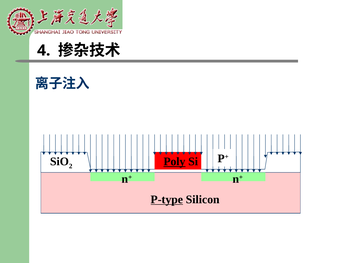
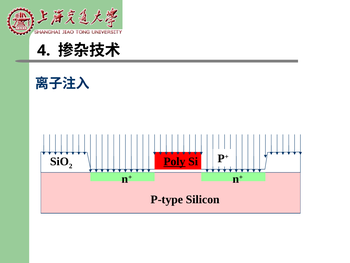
P-type underline: present -> none
